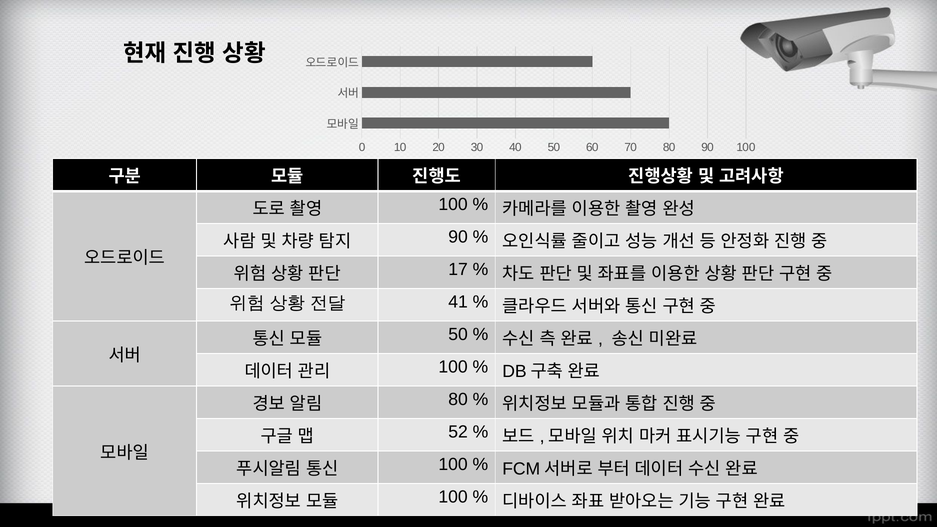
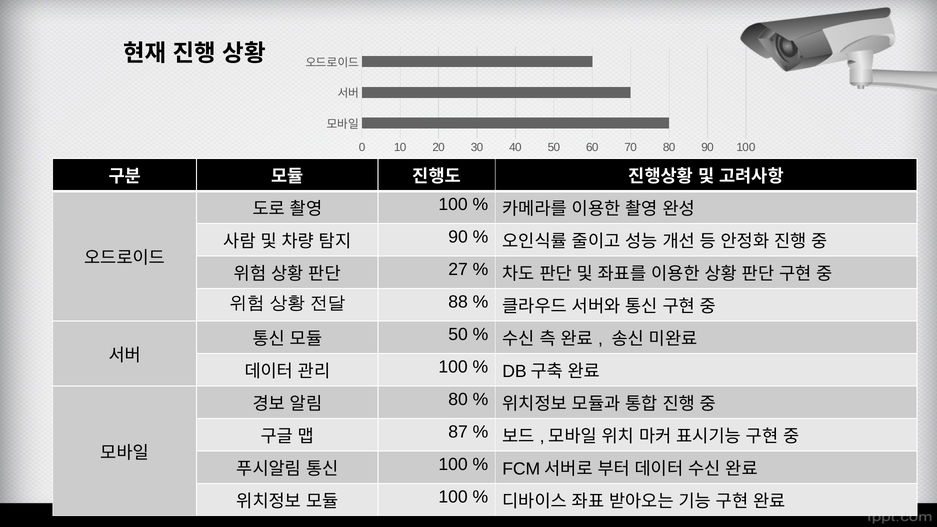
17: 17 -> 27
41: 41 -> 88
52: 52 -> 87
